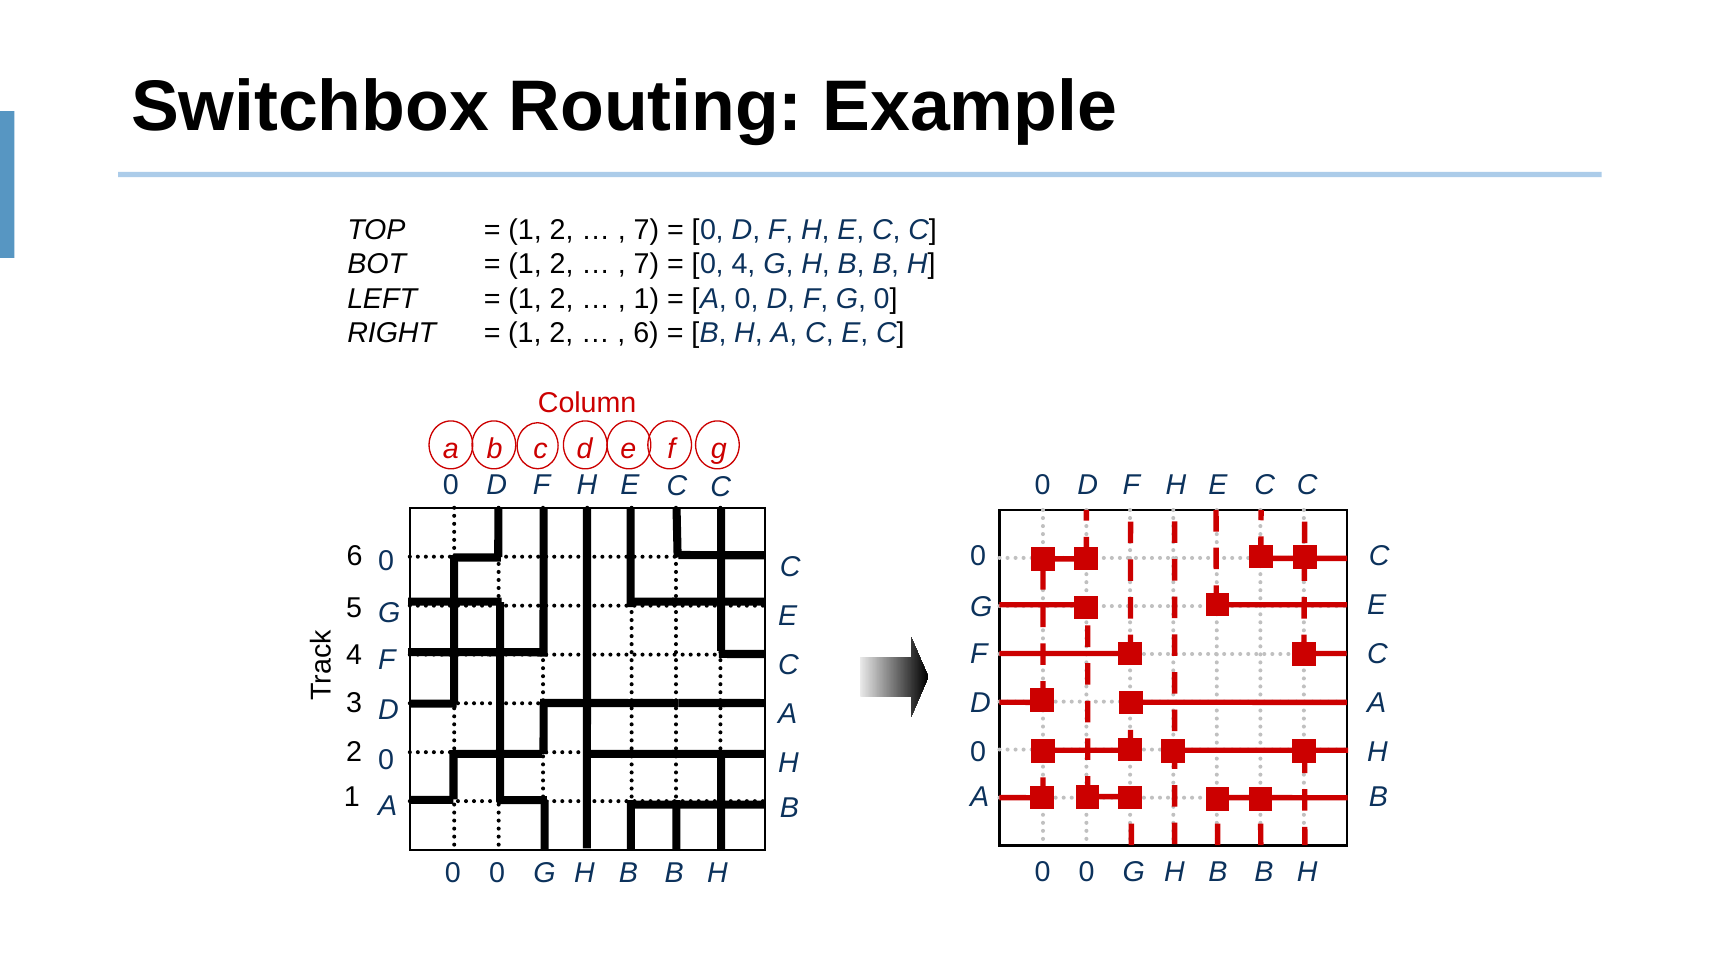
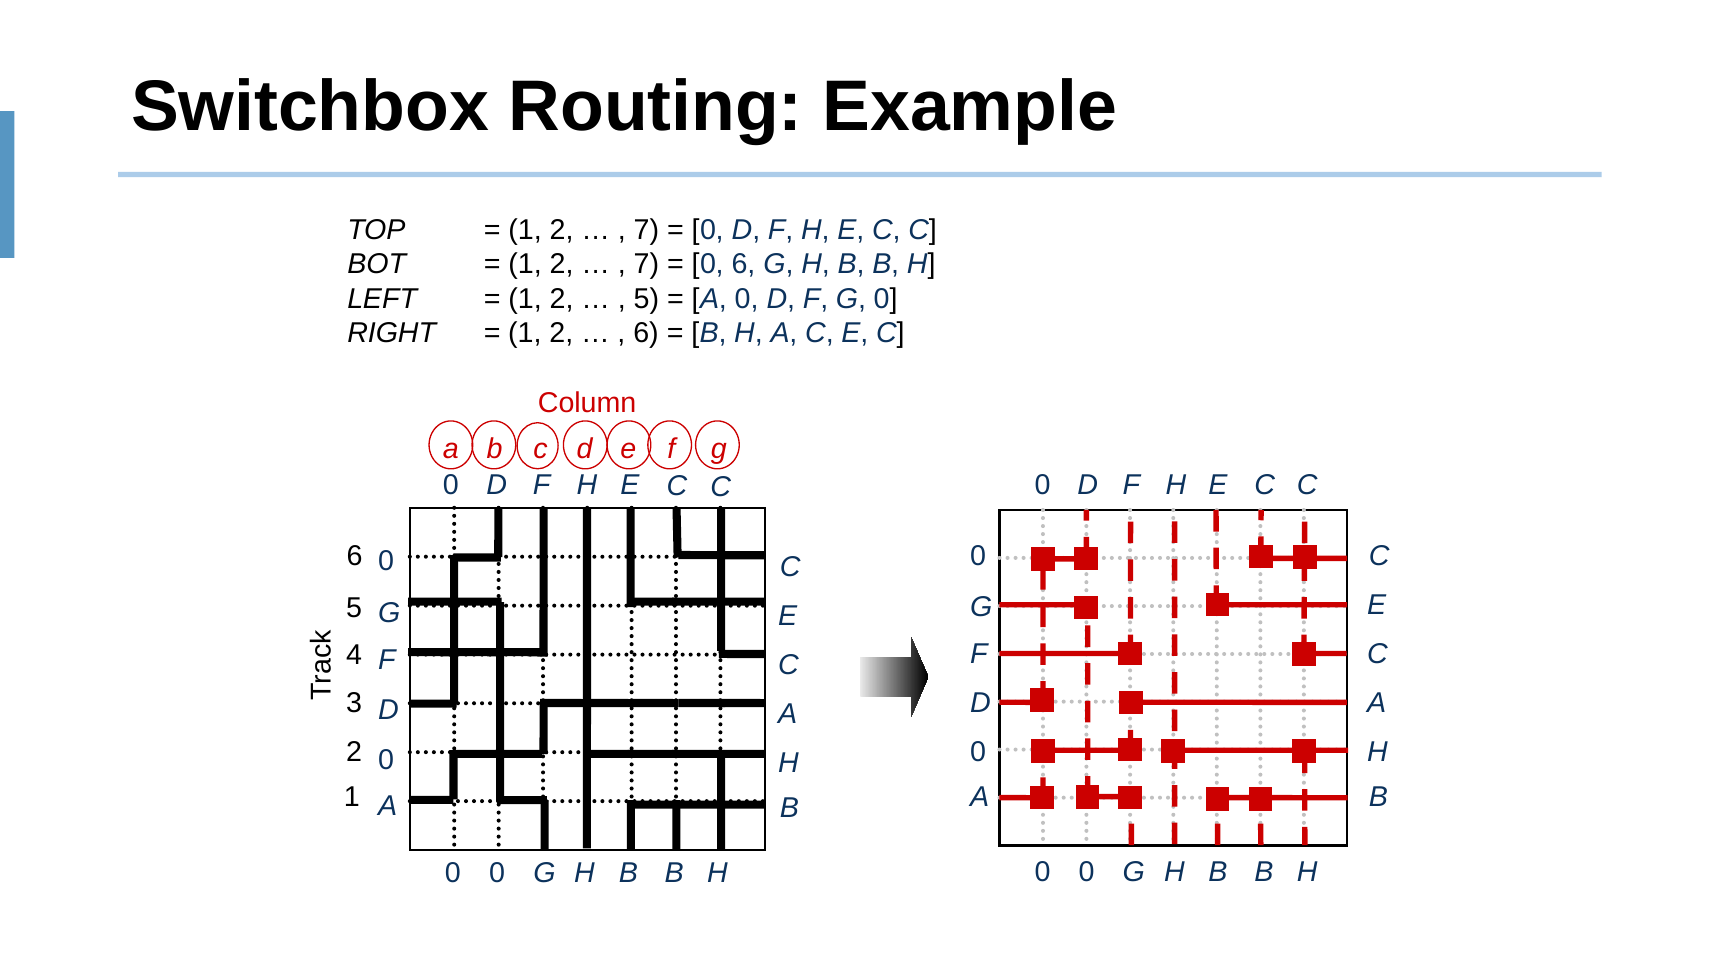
0 4: 4 -> 6
1 at (646, 299): 1 -> 5
